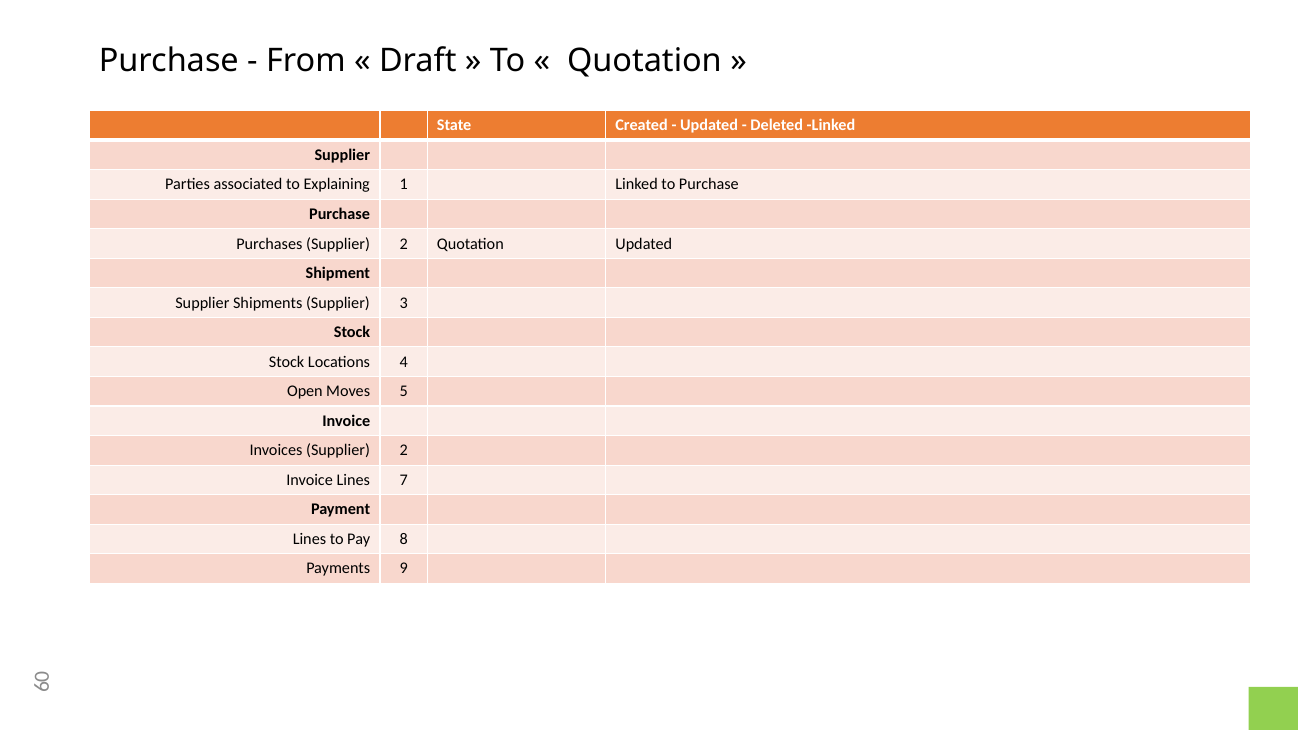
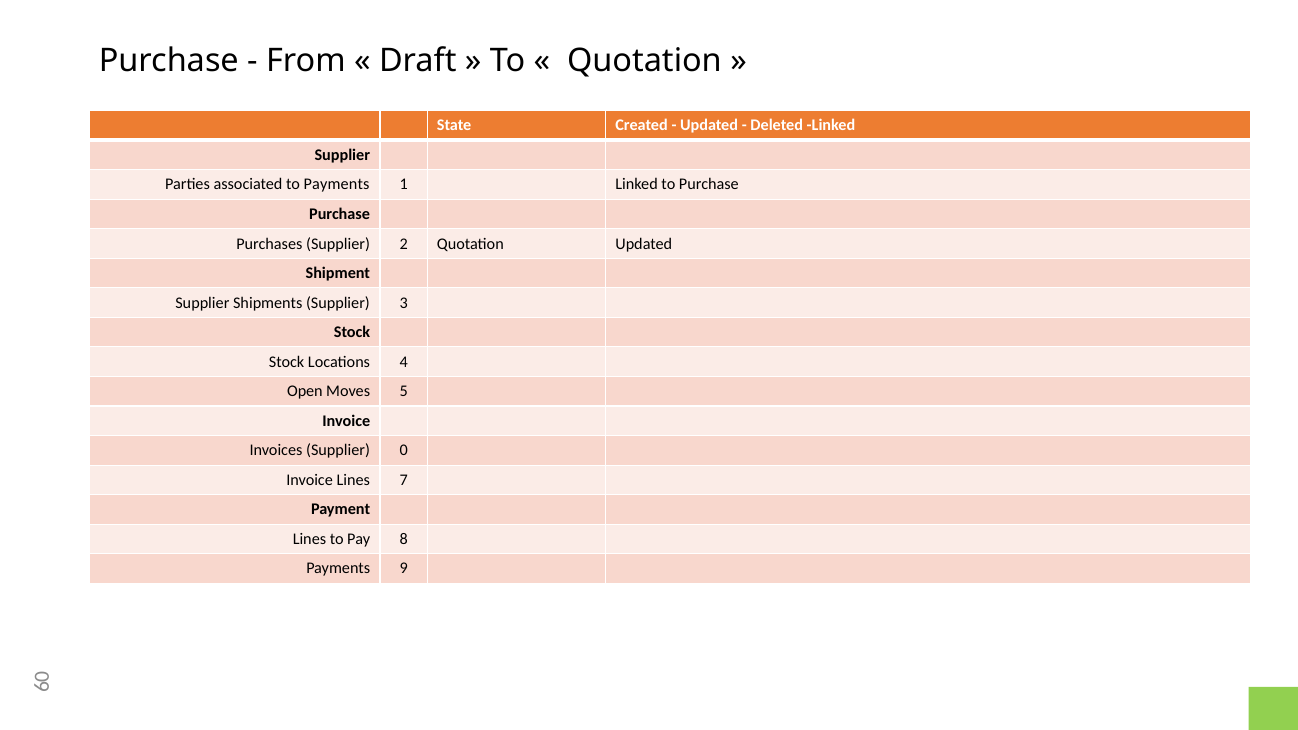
to Explaining: Explaining -> Payments
Invoices Supplier 2: 2 -> 0
